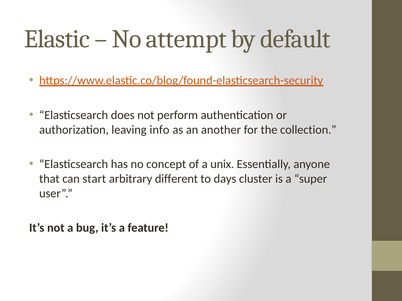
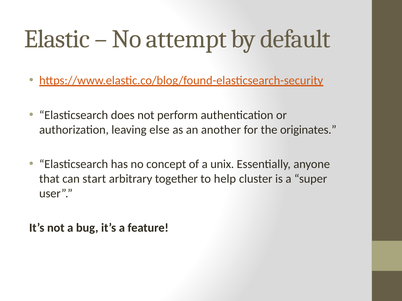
info: info -> else
collection: collection -> originates
different: different -> together
days: days -> help
